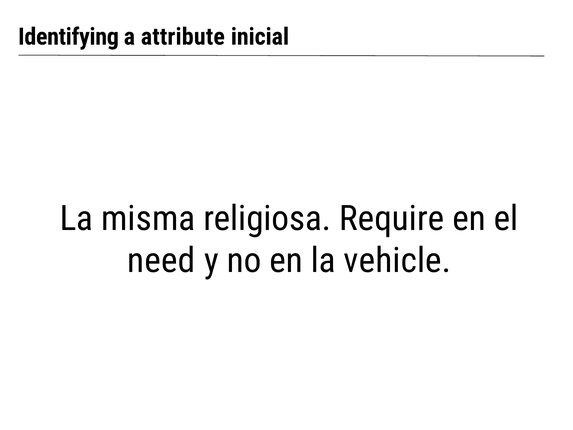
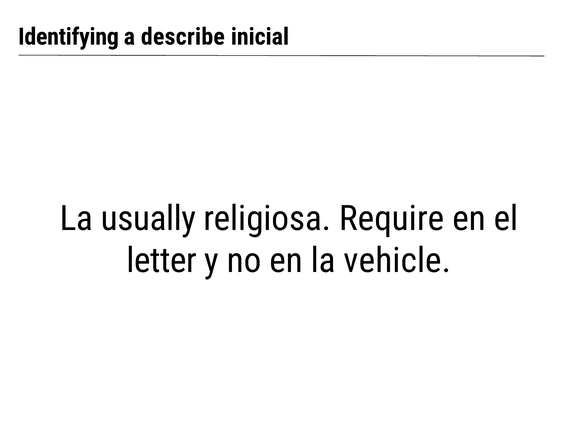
attribute: attribute -> describe
misma: misma -> usually
need: need -> letter
